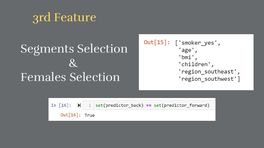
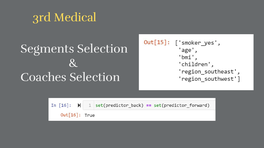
Feature: Feature -> Medical
Females: Females -> Coaches
